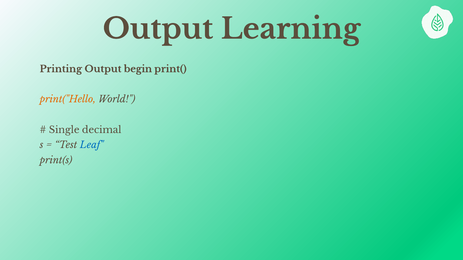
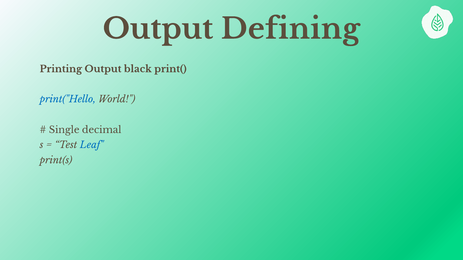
Learning: Learning -> Defining
begin: begin -> black
print("Hello colour: orange -> blue
